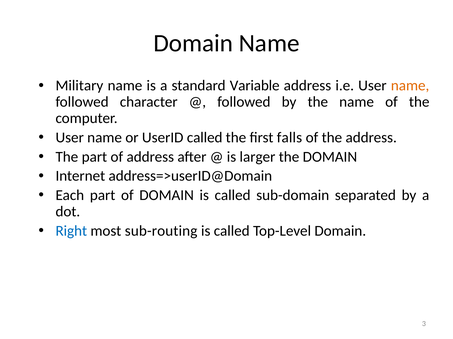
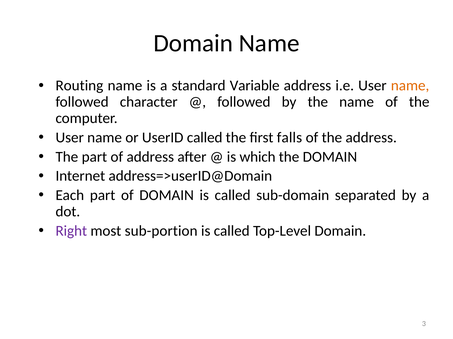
Military: Military -> Routing
larger: larger -> which
Right colour: blue -> purple
sub-routing: sub-routing -> sub-portion
